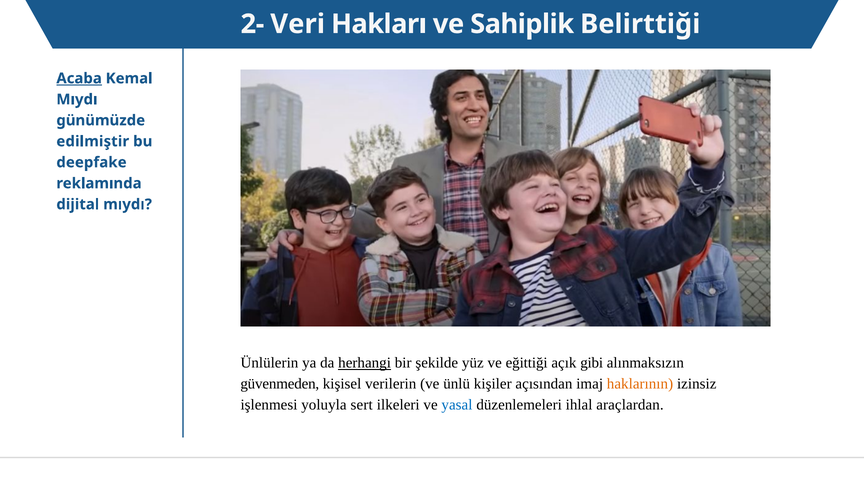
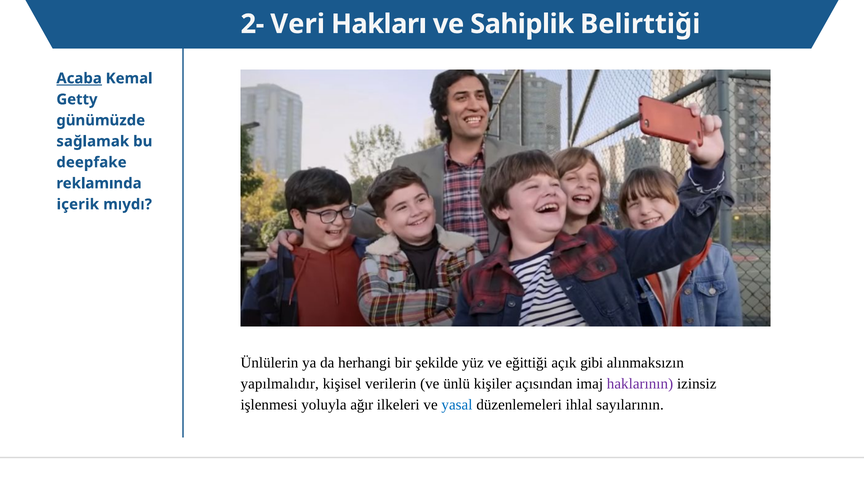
Mıydı at (77, 99): Mıydı -> Getty
edilmiştir: edilmiştir -> sağlamak
dijital: dijital -> içerik
herhangi underline: present -> none
güvenmeden: güvenmeden -> yapılmalıdır
haklarının colour: orange -> purple
sert: sert -> ağır
araçlardan: araçlardan -> sayılarının
